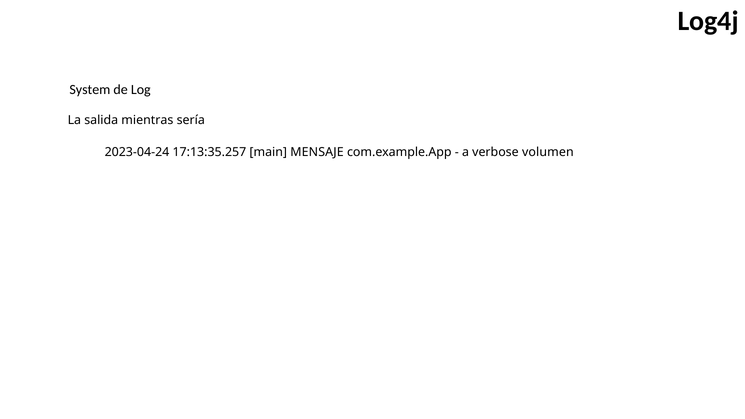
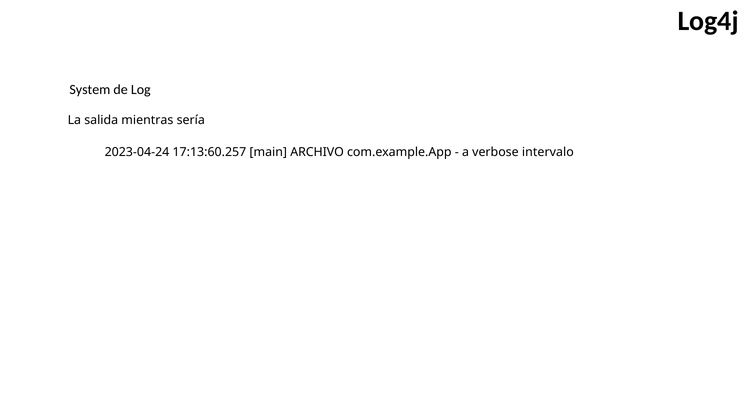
17:13:35.257: 17:13:35.257 -> 17:13:60.257
MENSAJE: MENSAJE -> ARCHIVO
volumen: volumen -> intervalo
